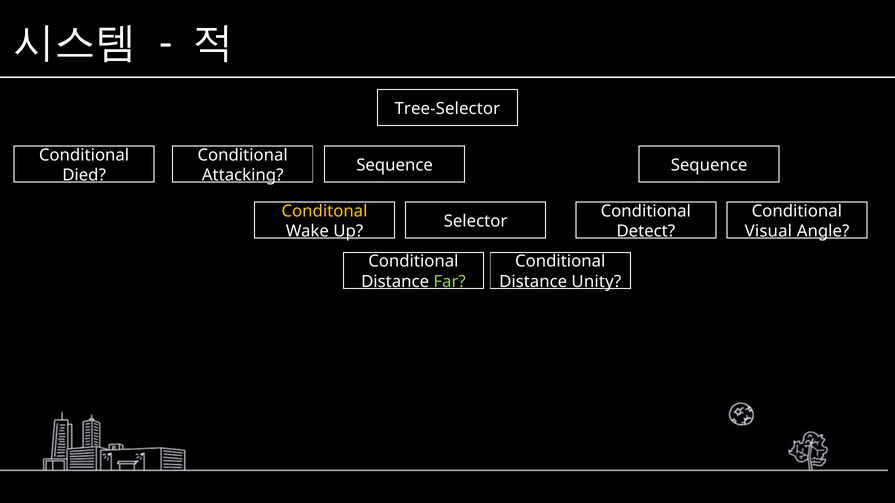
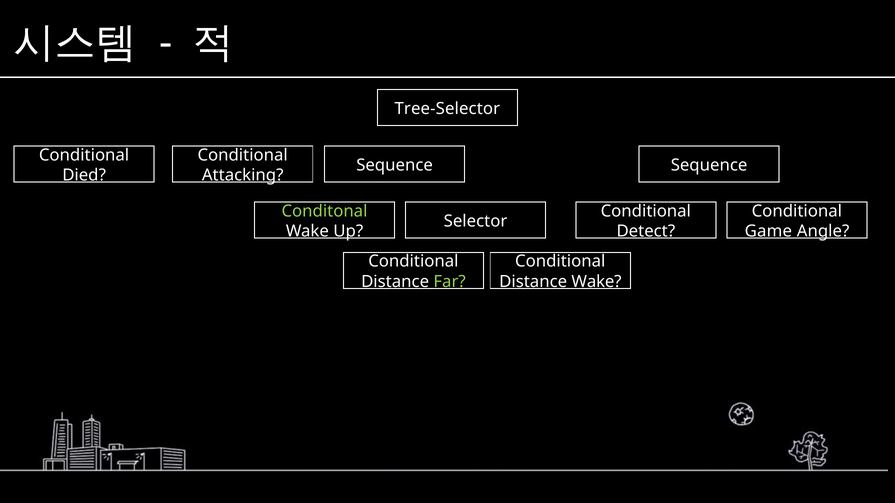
Conditonal colour: yellow -> light green
Visual: Visual -> Game
Distance Unity: Unity -> Wake
